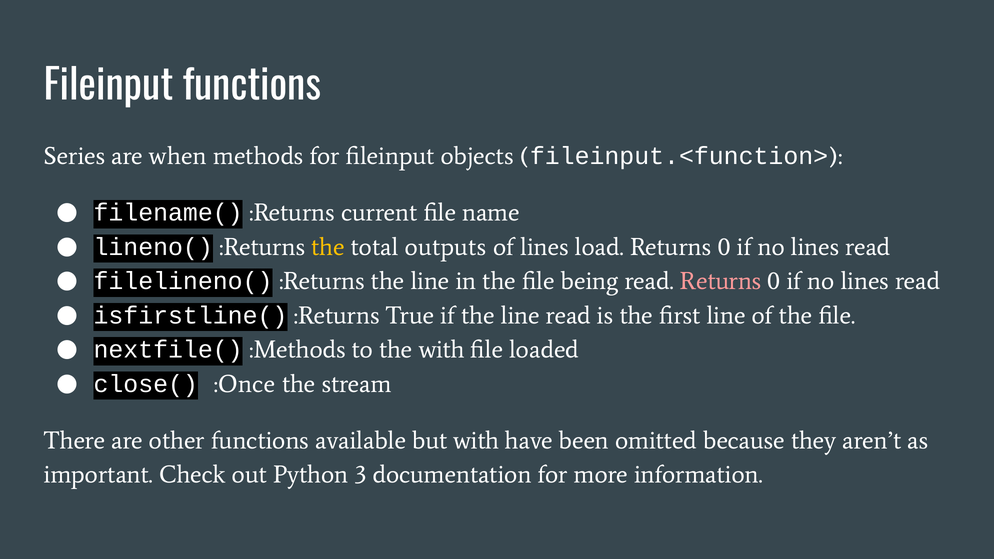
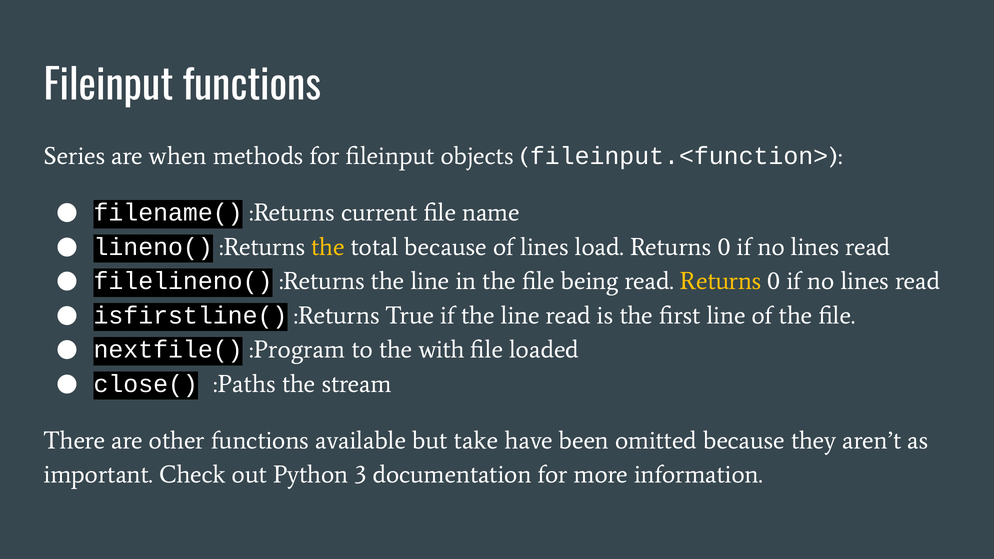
total outputs: outputs -> because
Returns at (721, 281) colour: pink -> yellow
:Methods: :Methods -> :Program
:Once: :Once -> :Paths
but with: with -> take
